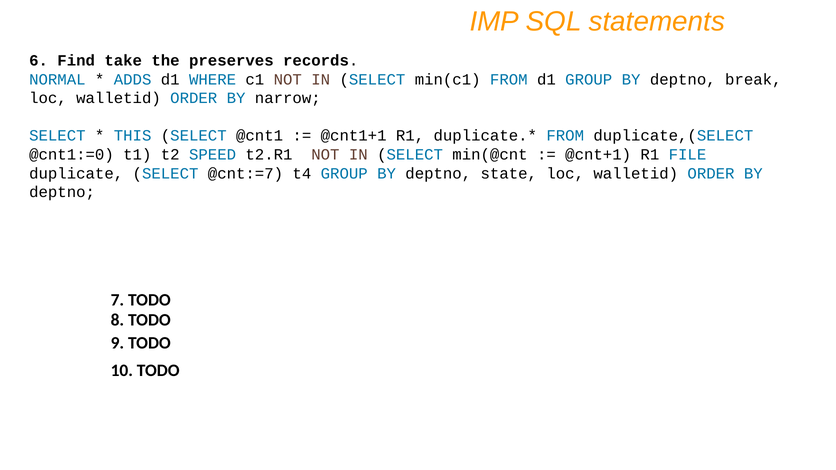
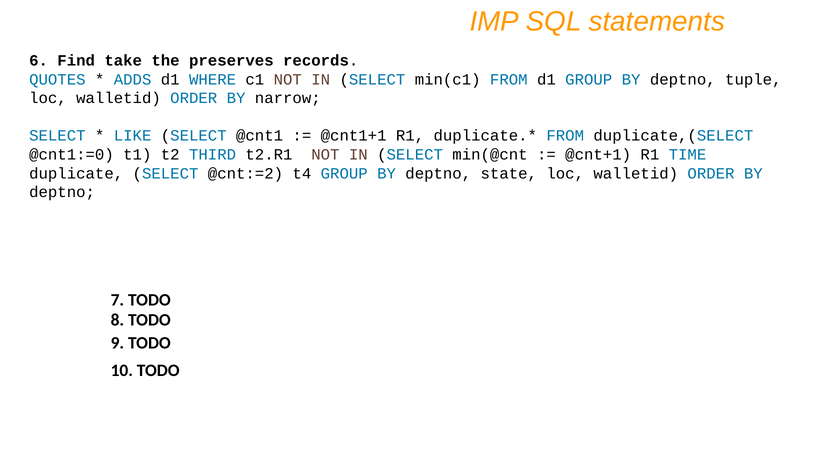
NORMAL: NORMAL -> QUOTES
break: break -> tuple
THIS: THIS -> LIKE
SPEED: SPEED -> THIRD
FILE: FILE -> TIME
@cnt:=7: @cnt:=7 -> @cnt:=2
